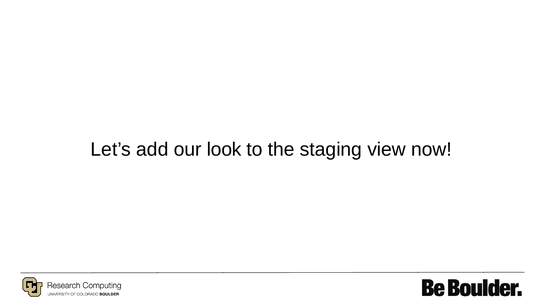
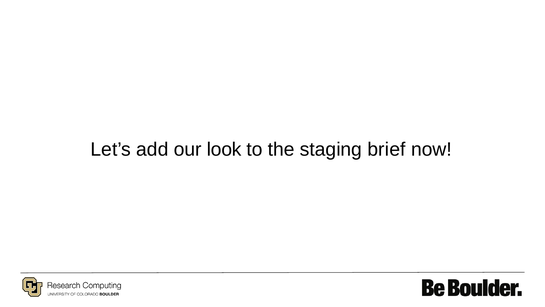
view: view -> brief
